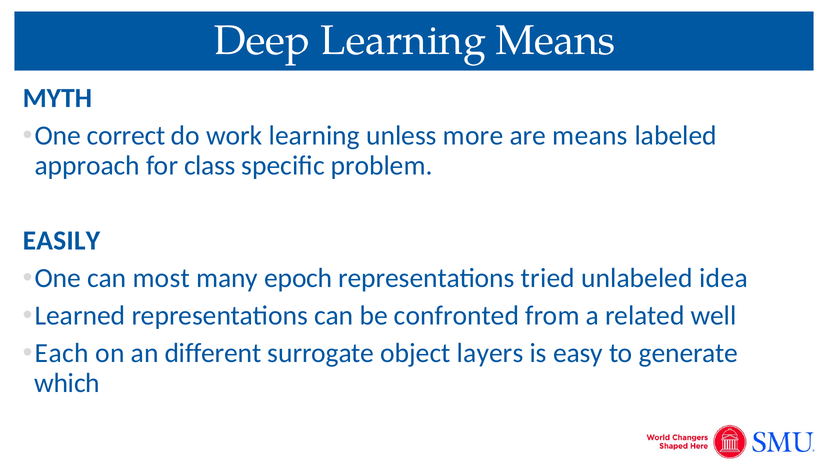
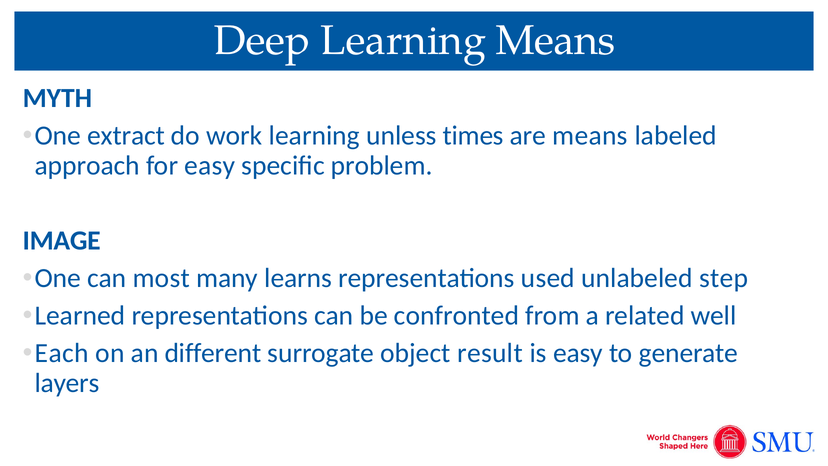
correct: correct -> extract
more: more -> times
for class: class -> easy
EASILY: EASILY -> IMAGE
epoch: epoch -> learns
tried: tried -> used
idea: idea -> step
layers: layers -> result
which: which -> layers
